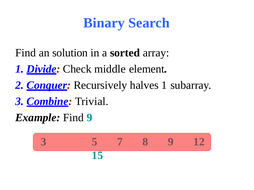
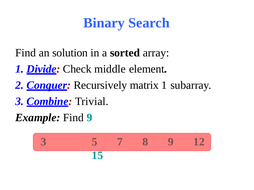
halves: halves -> matrix
